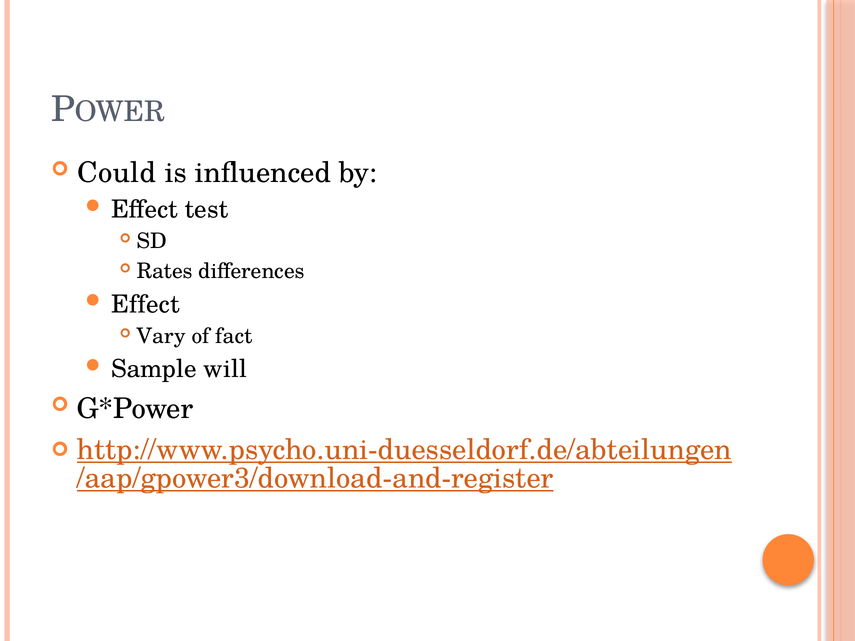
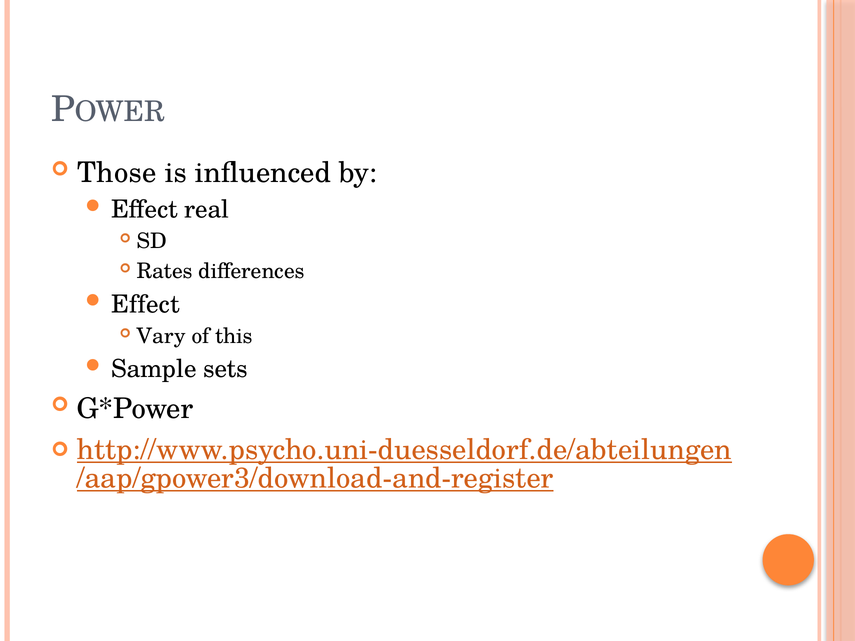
Could: Could -> Those
test: test -> real
fact: fact -> this
will: will -> sets
